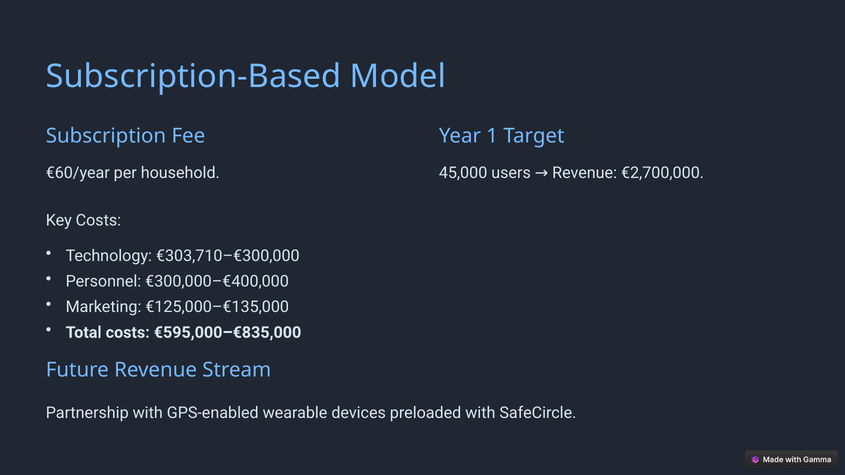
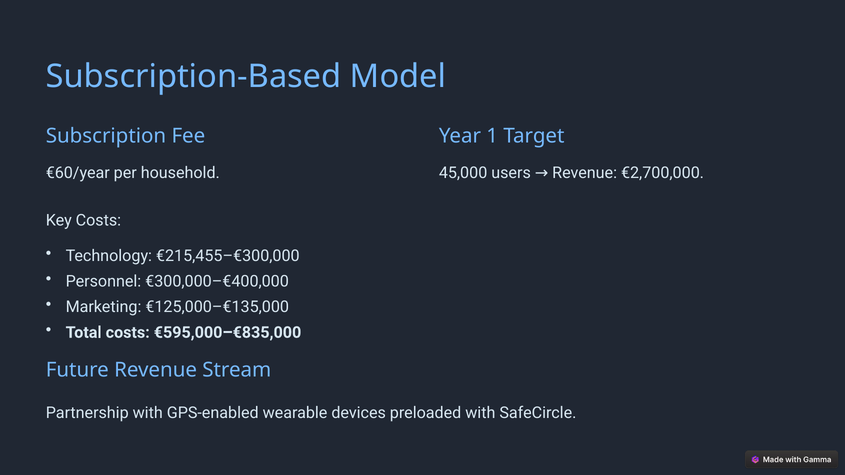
€303,710–€300,000: €303,710–€300,000 -> €215,455–€300,000
